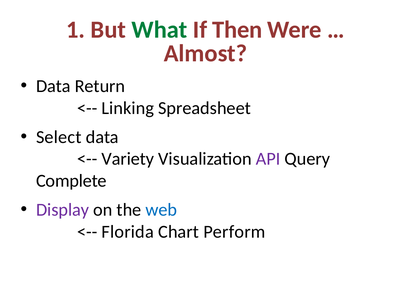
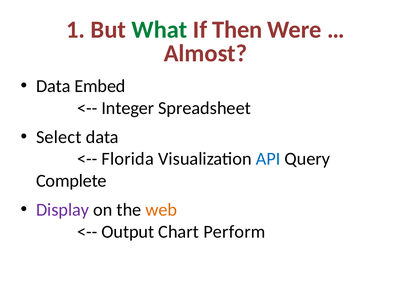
Return: Return -> Embed
Linking: Linking -> Integer
Variety: Variety -> Florida
API colour: purple -> blue
web colour: blue -> orange
Florida: Florida -> Output
